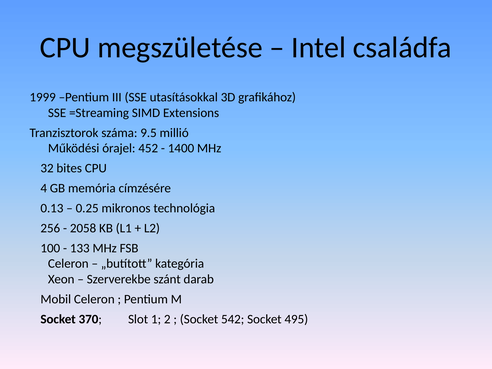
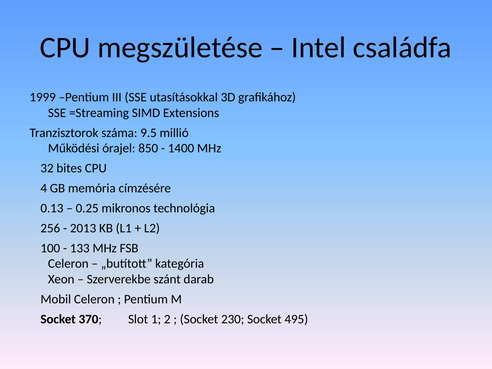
452: 452 -> 850
2058: 2058 -> 2013
542: 542 -> 230
